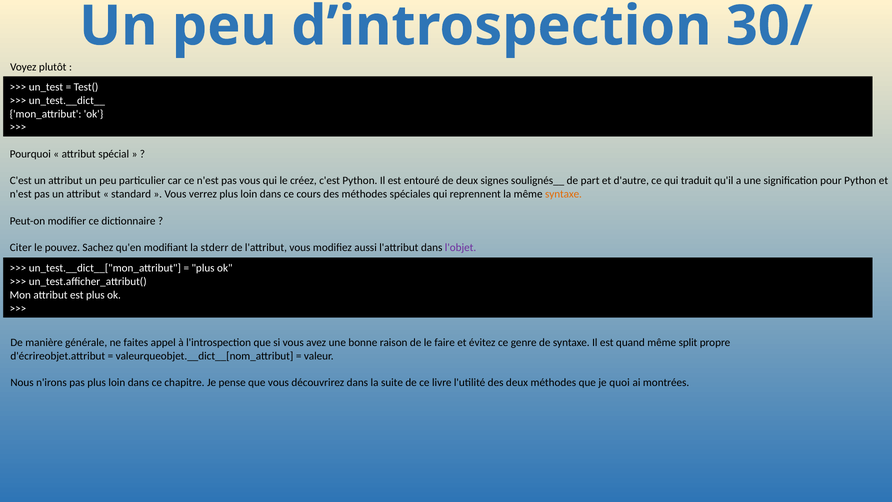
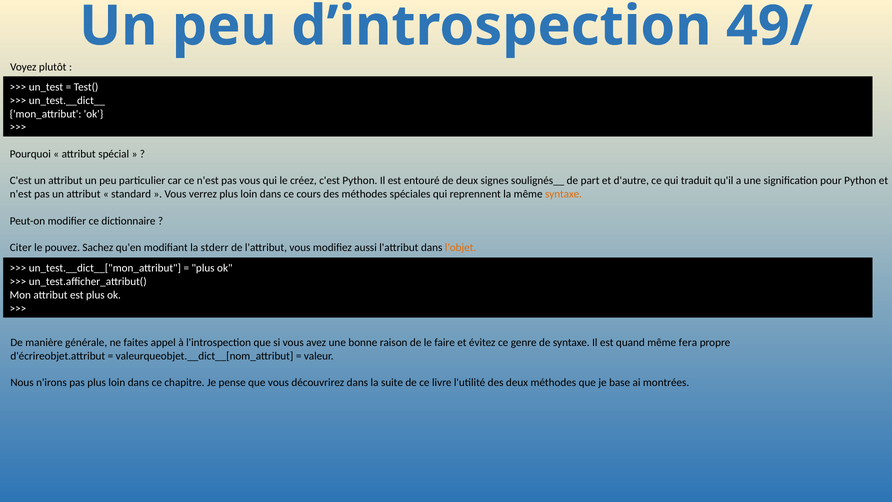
30/: 30/ -> 49/
l'objet colour: purple -> orange
split: split -> fera
quoi: quoi -> base
